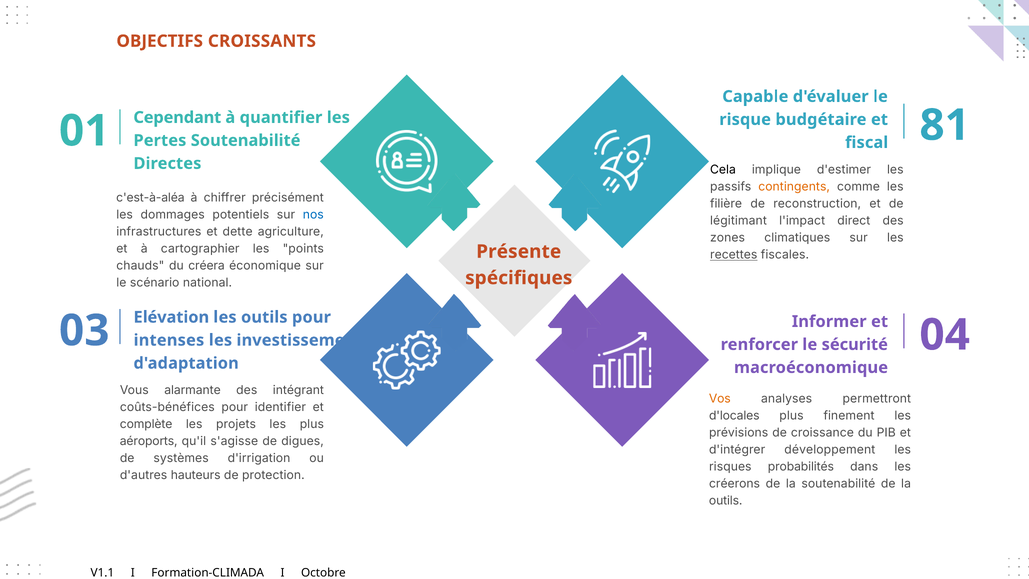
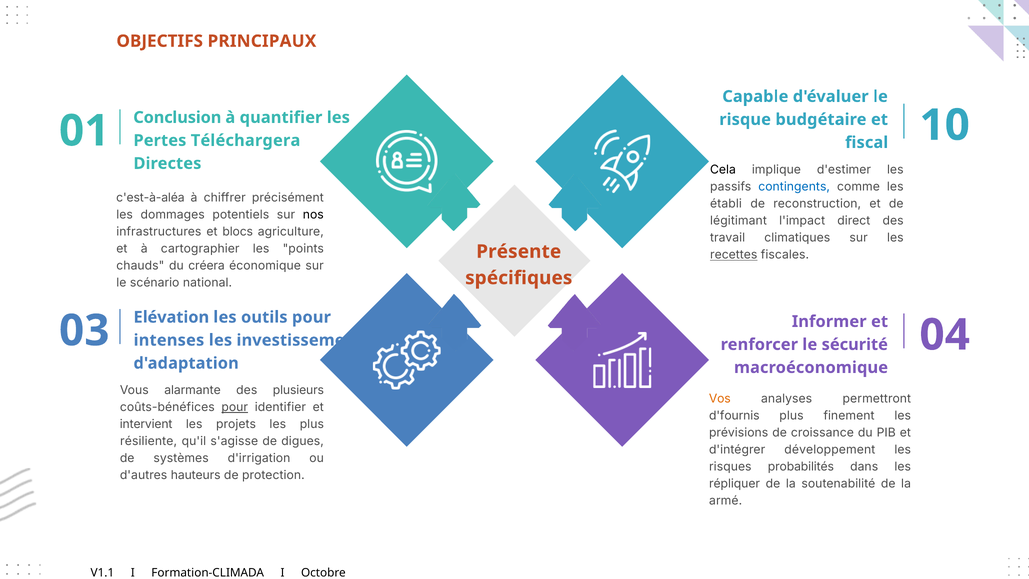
CROISSANTS: CROISSANTS -> PRINCIPAUX
Cependant: Cependant -> Conclusion
Pertes Soutenabilité: Soutenabilité -> Téléchargera
81: 81 -> 10
contingents colour: orange -> blue
filière: filière -> établi
nos colour: blue -> black
dette: dette -> blocs
zones: zones -> travail
intégrant: intégrant -> plusieurs
pour at (235, 407) underline: none -> present
d'locales: d'locales -> d'fournis
complète: complète -> intervient
aéroports: aéroports -> résiliente
créerons: créerons -> répliquer
outils at (726, 500): outils -> armé
